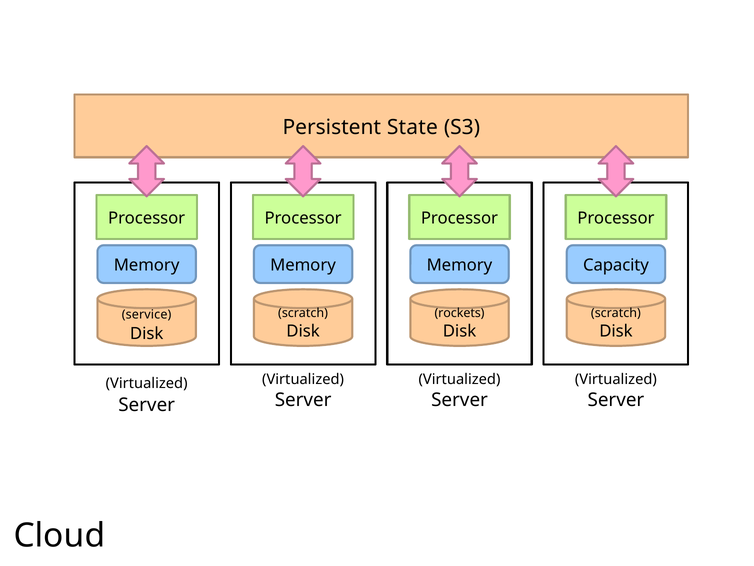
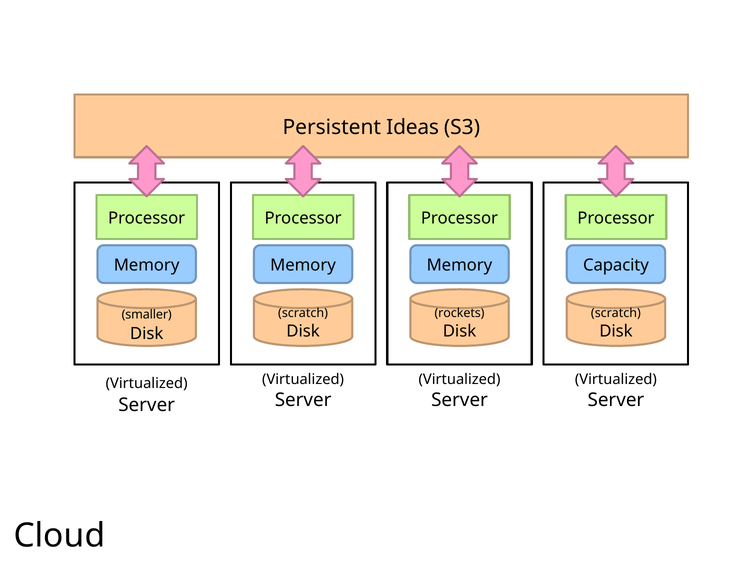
State: State -> Ideas
service: service -> smaller
